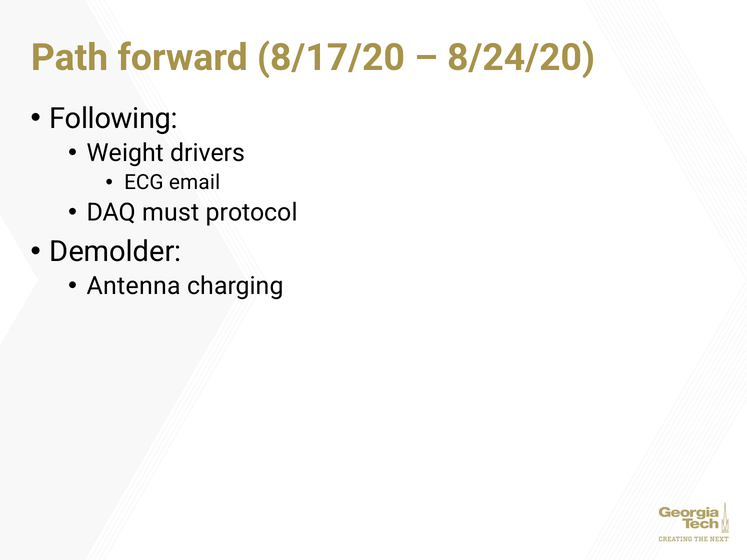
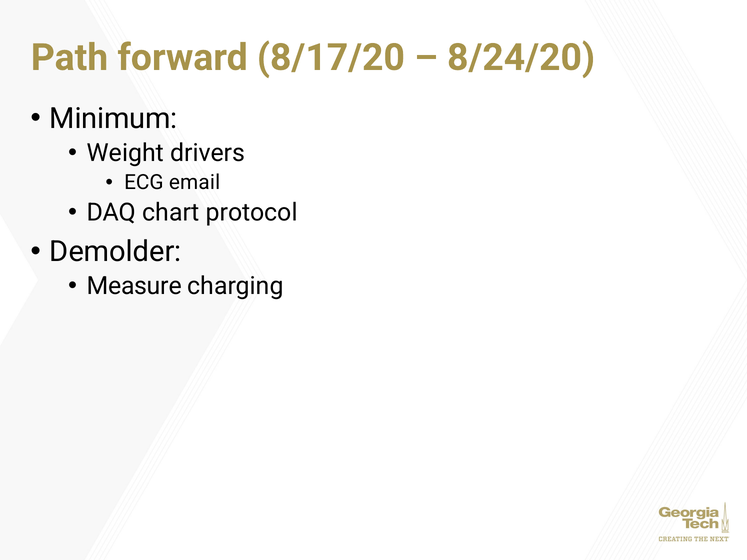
Following: Following -> Minimum
must: must -> chart
Antenna: Antenna -> Measure
